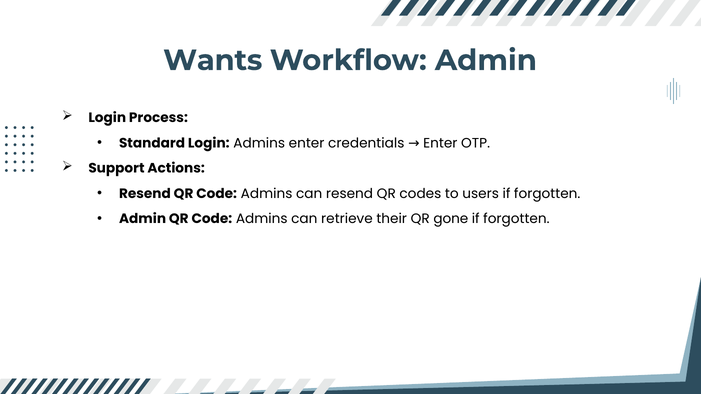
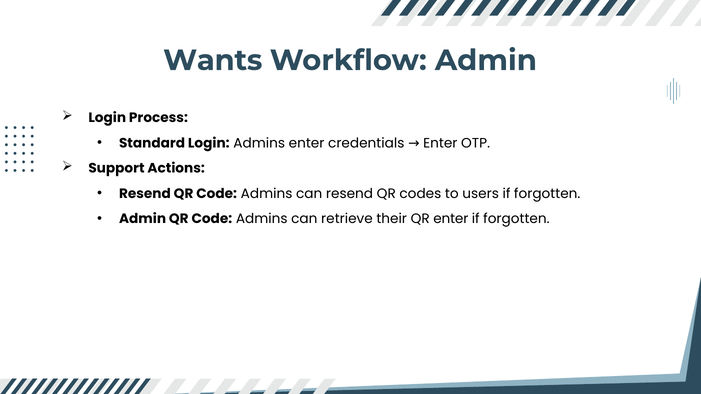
QR gone: gone -> enter
